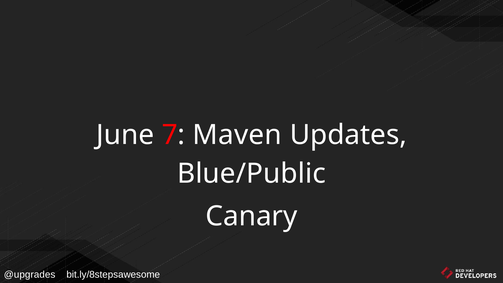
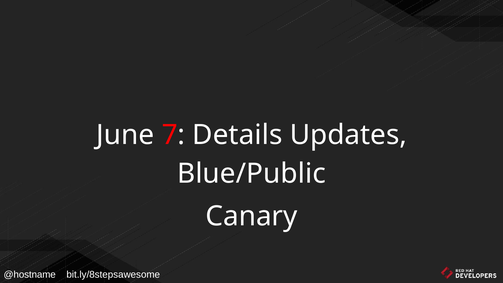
Maven: Maven -> Details
@upgrades: @upgrades -> @hostname
